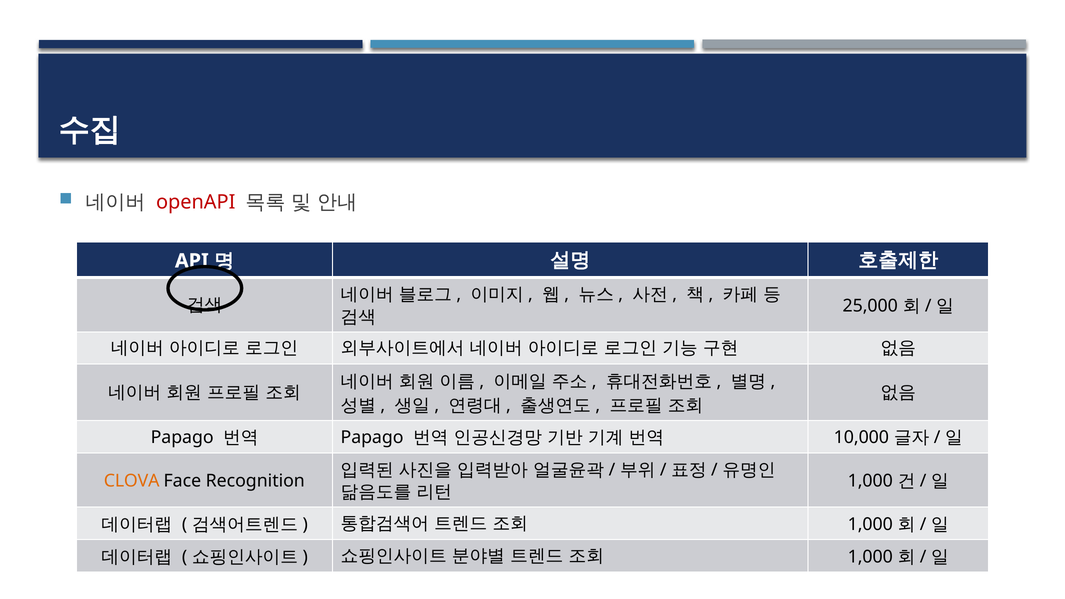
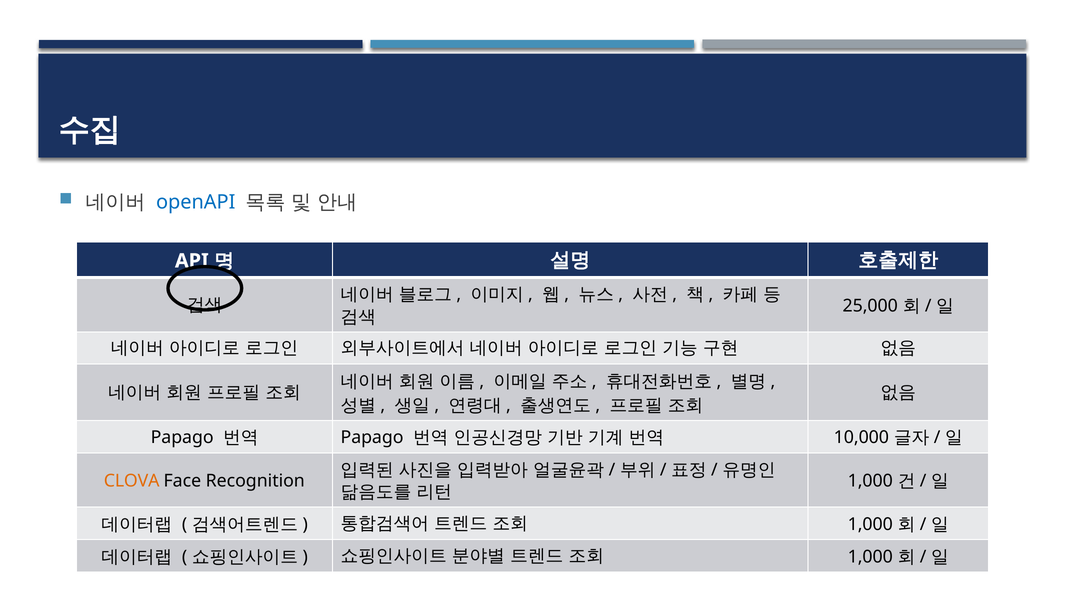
openAPI colour: red -> blue
